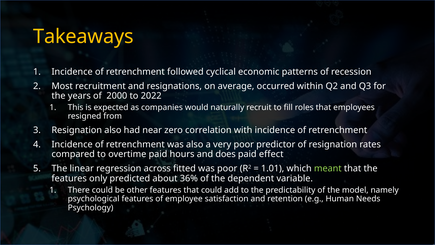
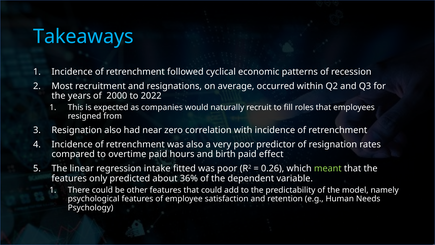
Takeaways colour: yellow -> light blue
does: does -> birth
across: across -> intake
1.01: 1.01 -> 0.26
